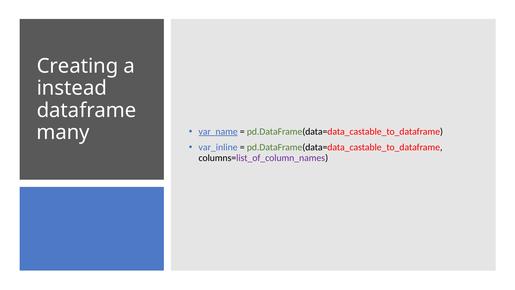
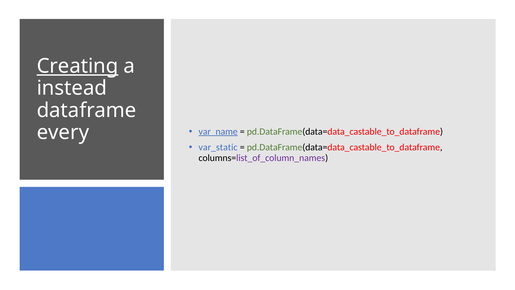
Creating underline: none -> present
many: many -> every
var_inline: var_inline -> var_static
